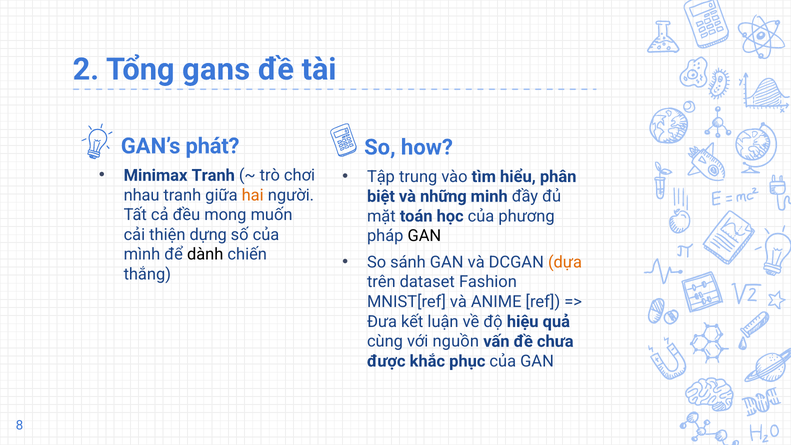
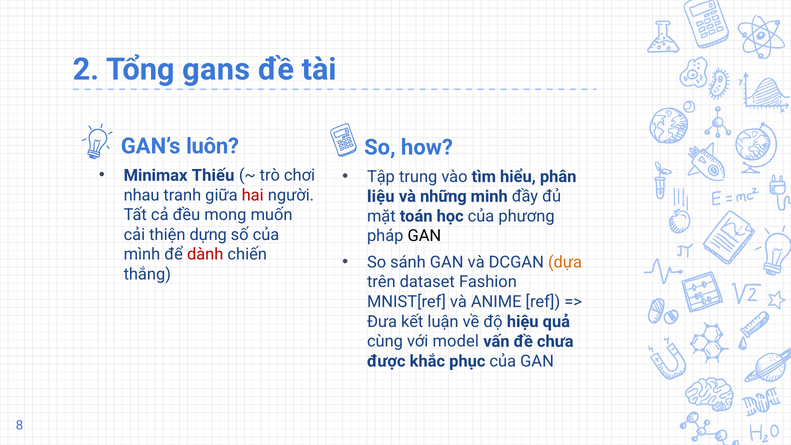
phát: phát -> luôn
Minimax Tranh: Tranh -> Thiếu
hai colour: orange -> red
biệt: biệt -> liệu
dành colour: black -> red
nguồn: nguồn -> model
